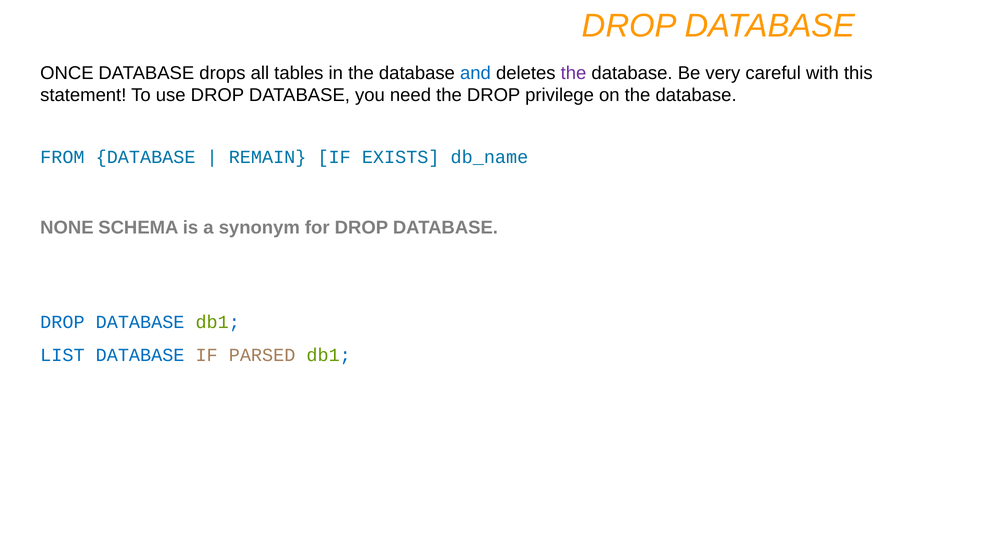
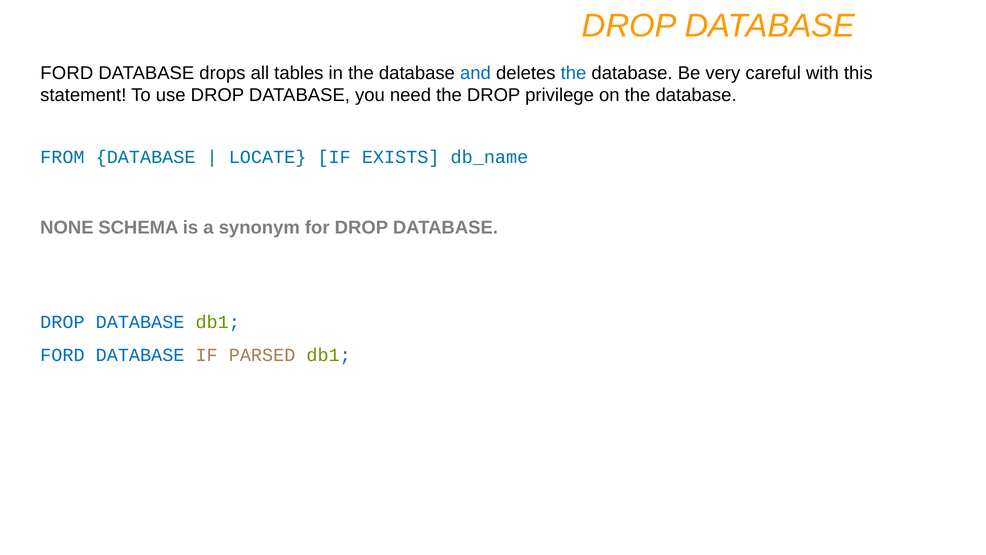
ONCE at (67, 73): ONCE -> FORD
the at (574, 73) colour: purple -> blue
REMAIN: REMAIN -> LOCATE
LIST at (62, 355): LIST -> FORD
